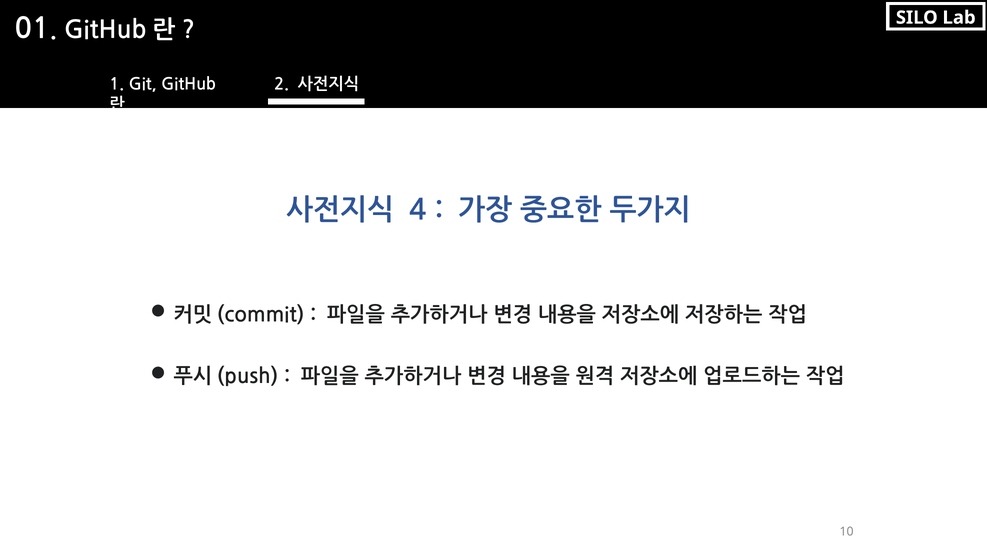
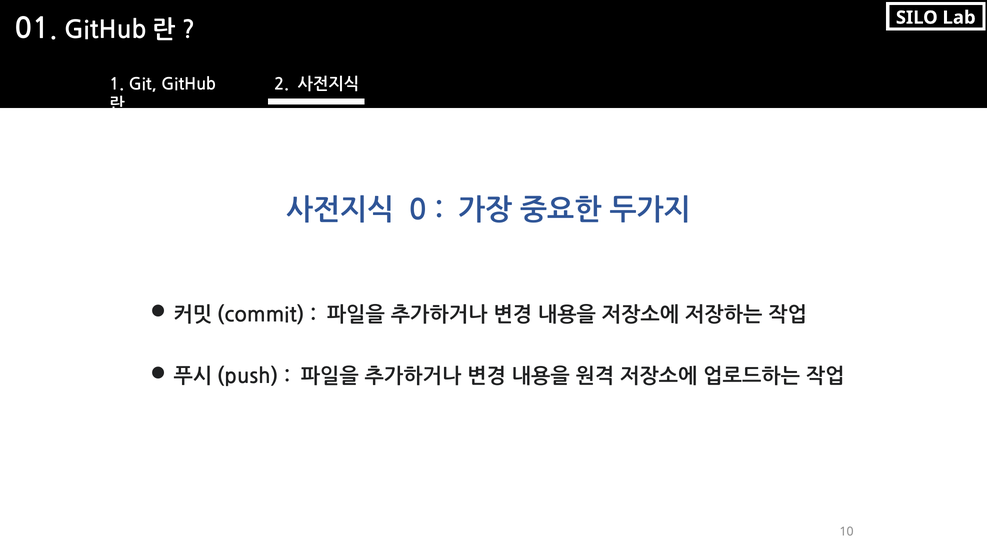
4: 4 -> 0
